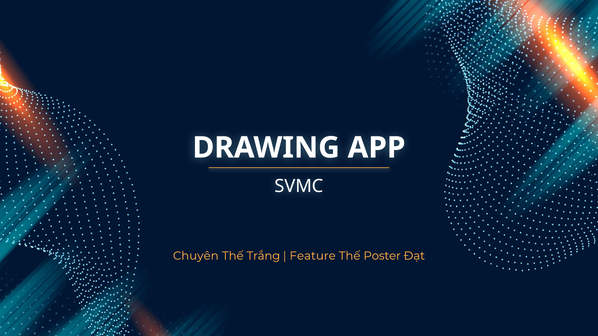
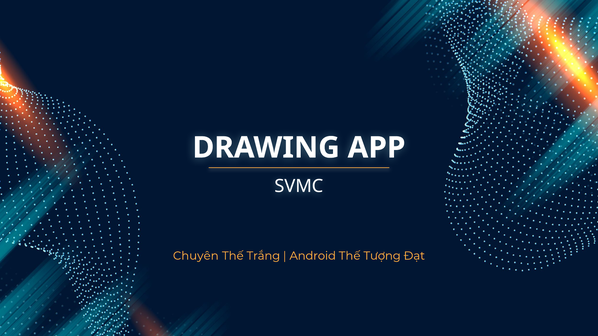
Feature: Feature -> Android
Poster: Poster -> Tượng
